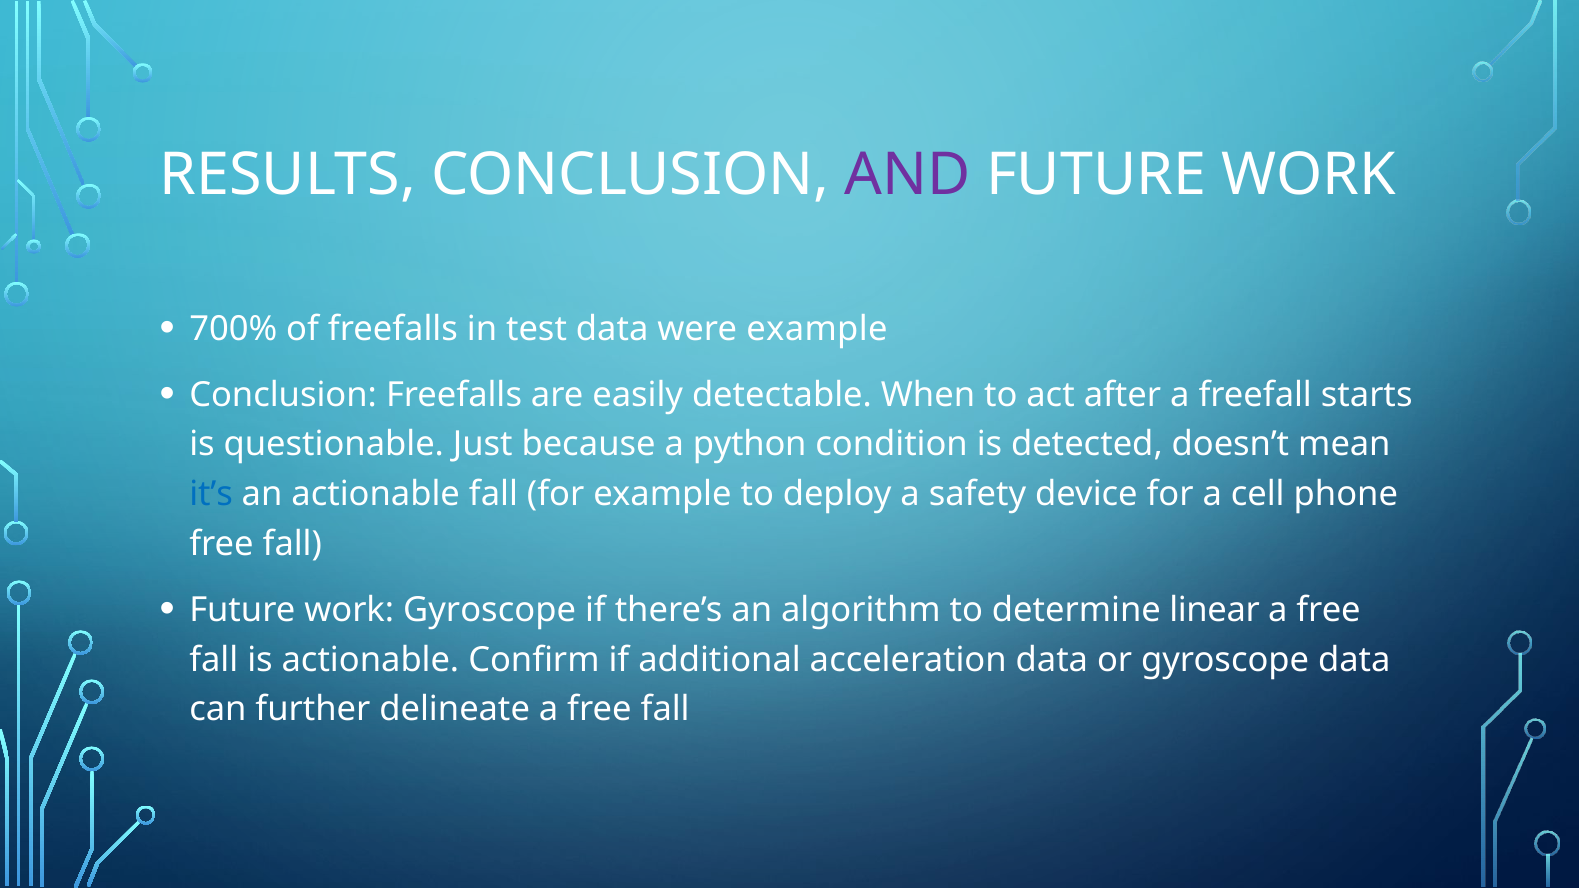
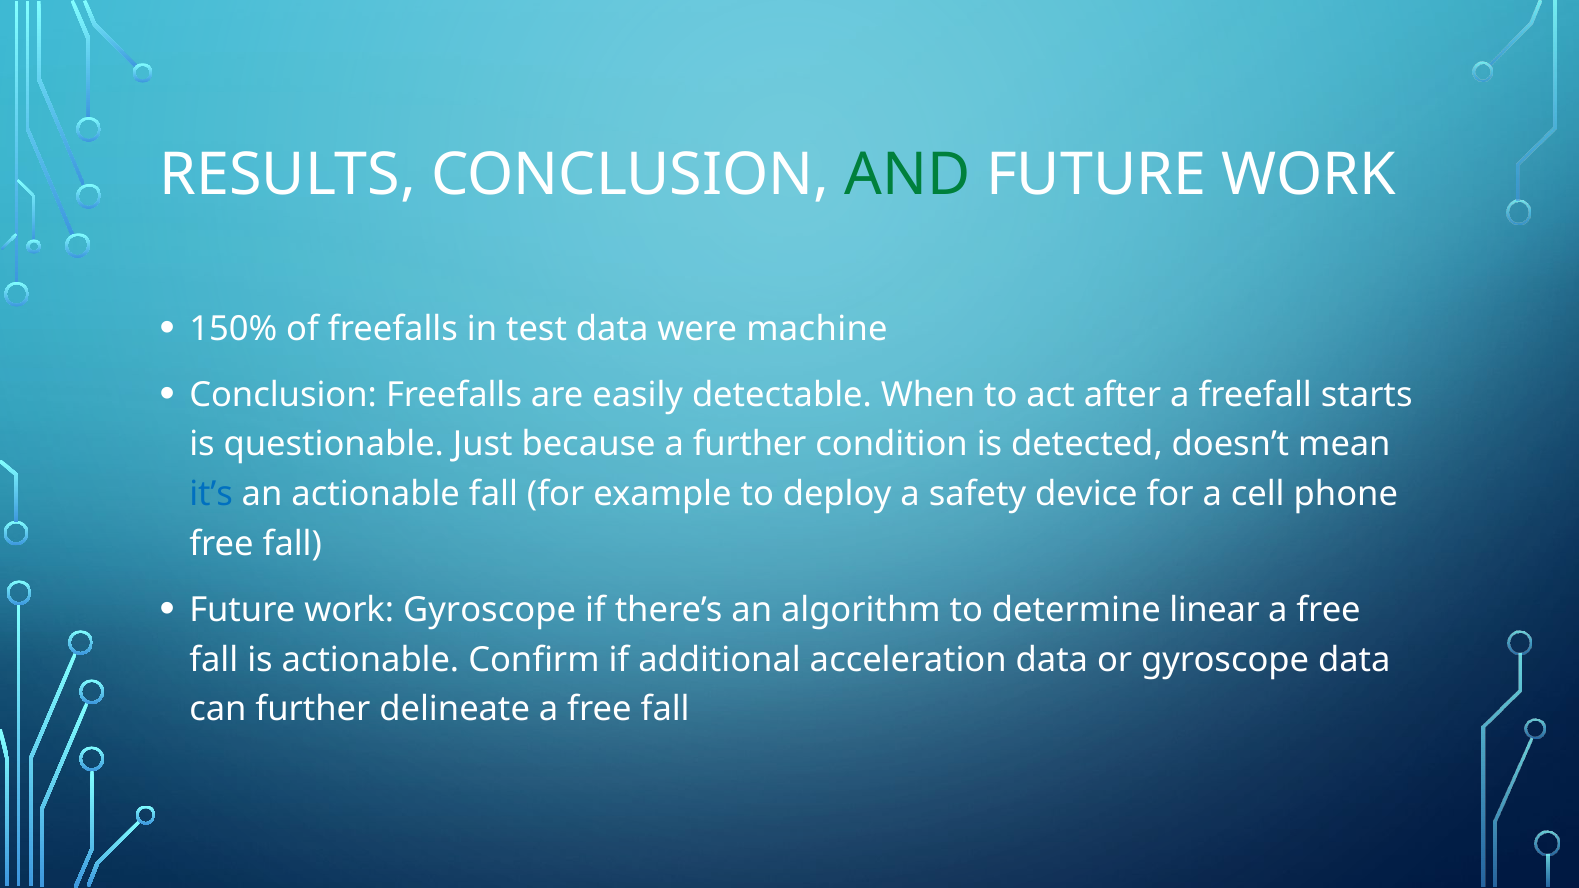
AND colour: purple -> green
700%: 700% -> 150%
were example: example -> machine
a python: python -> further
